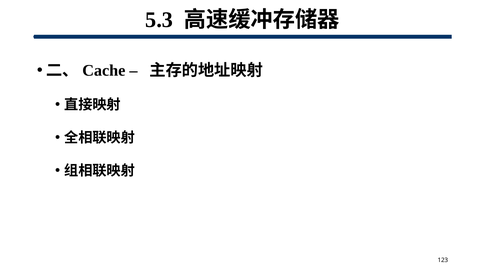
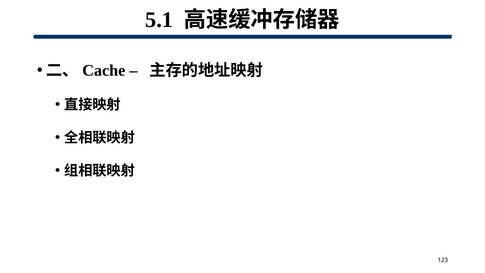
5.3: 5.3 -> 5.1
